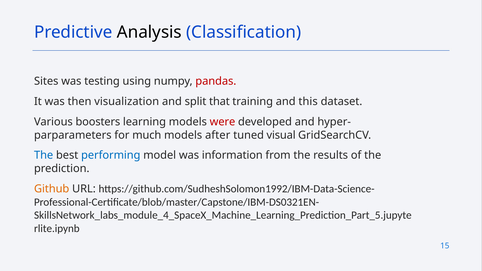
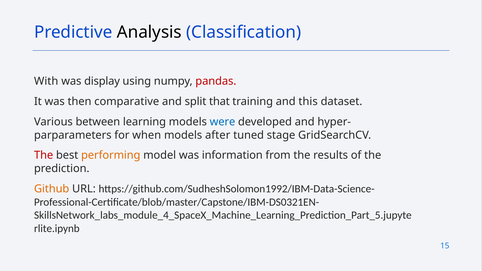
Sites: Sites -> With
testing: testing -> display
visualization: visualization -> comparative
boosters: boosters -> between
were colour: red -> blue
much: much -> when
visual: visual -> stage
The at (44, 155) colour: blue -> red
performing colour: blue -> orange
